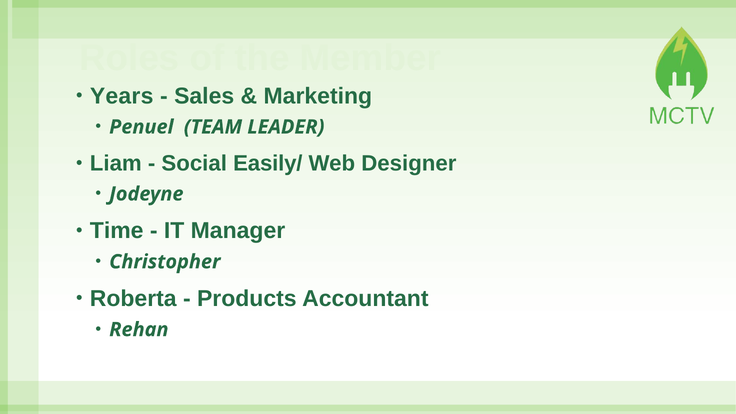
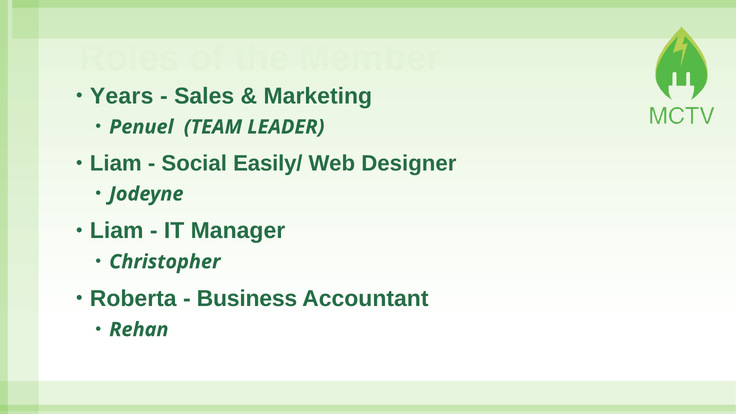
Time at (117, 231): Time -> Liam
Products: Products -> Business
